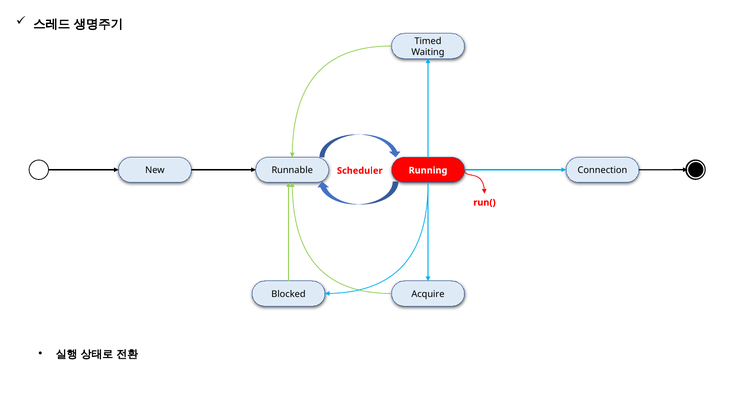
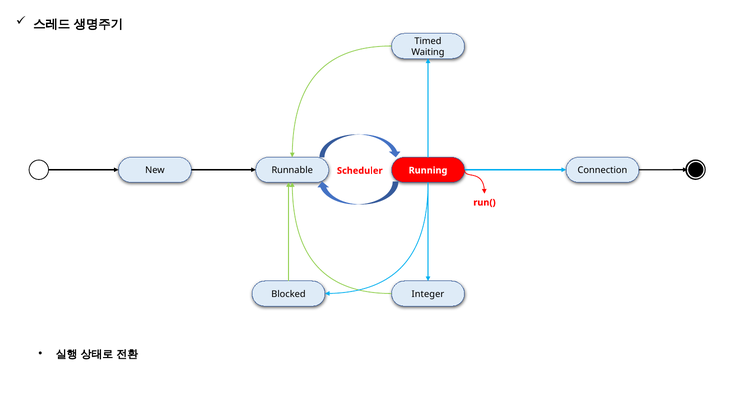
Acquire: Acquire -> Integer
